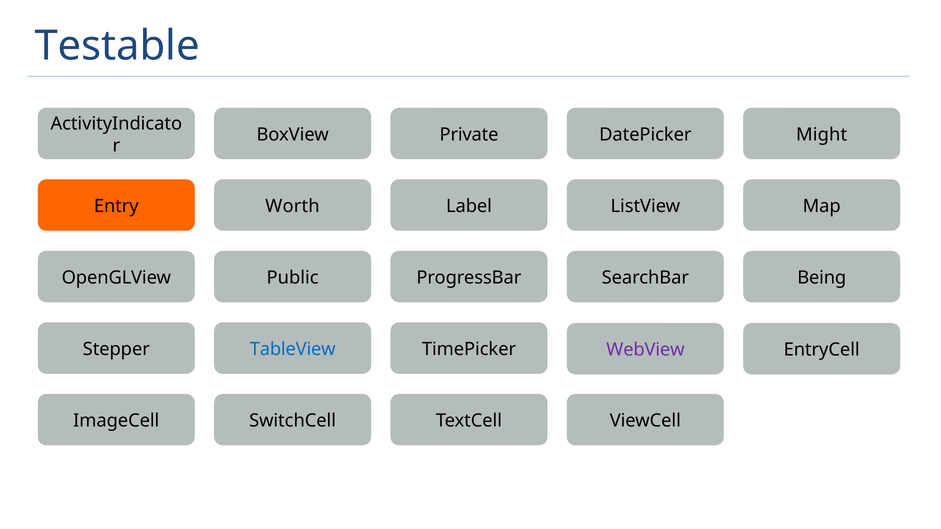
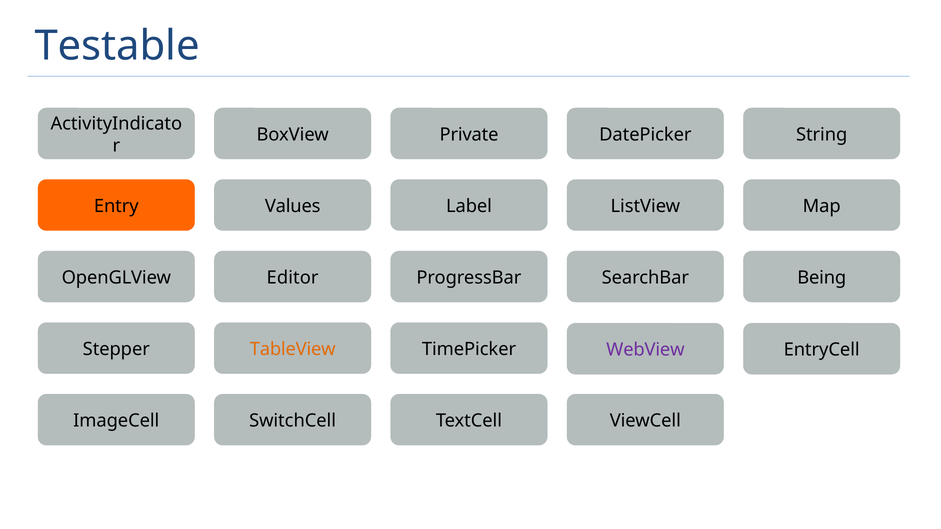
Might: Might -> String
Worth: Worth -> Values
Public: Public -> Editor
TableView colour: blue -> orange
